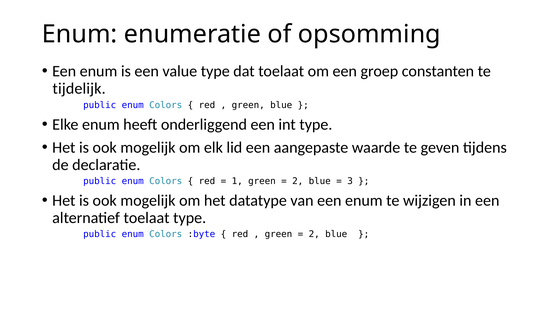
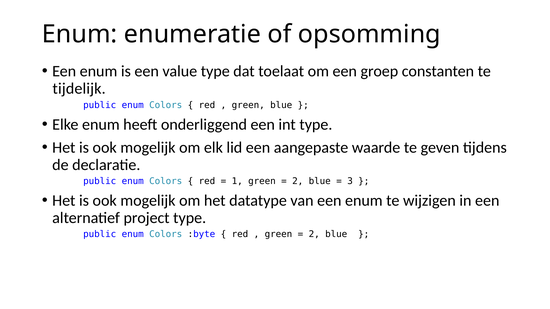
alternatief toelaat: toelaat -> project
